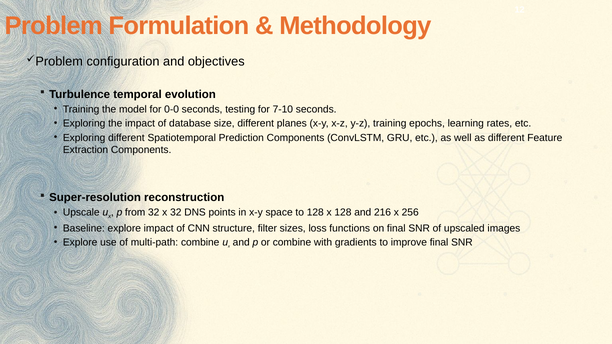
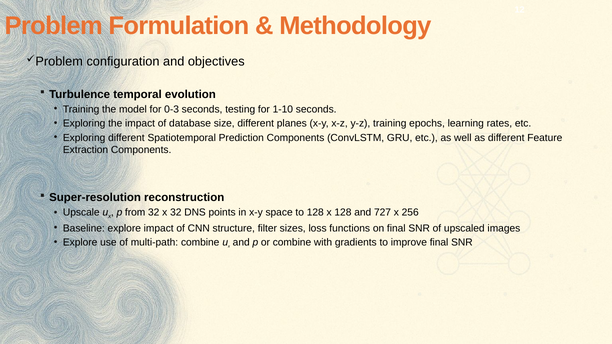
0-0: 0-0 -> 0-3
7-10: 7-10 -> 1-10
216: 216 -> 727
